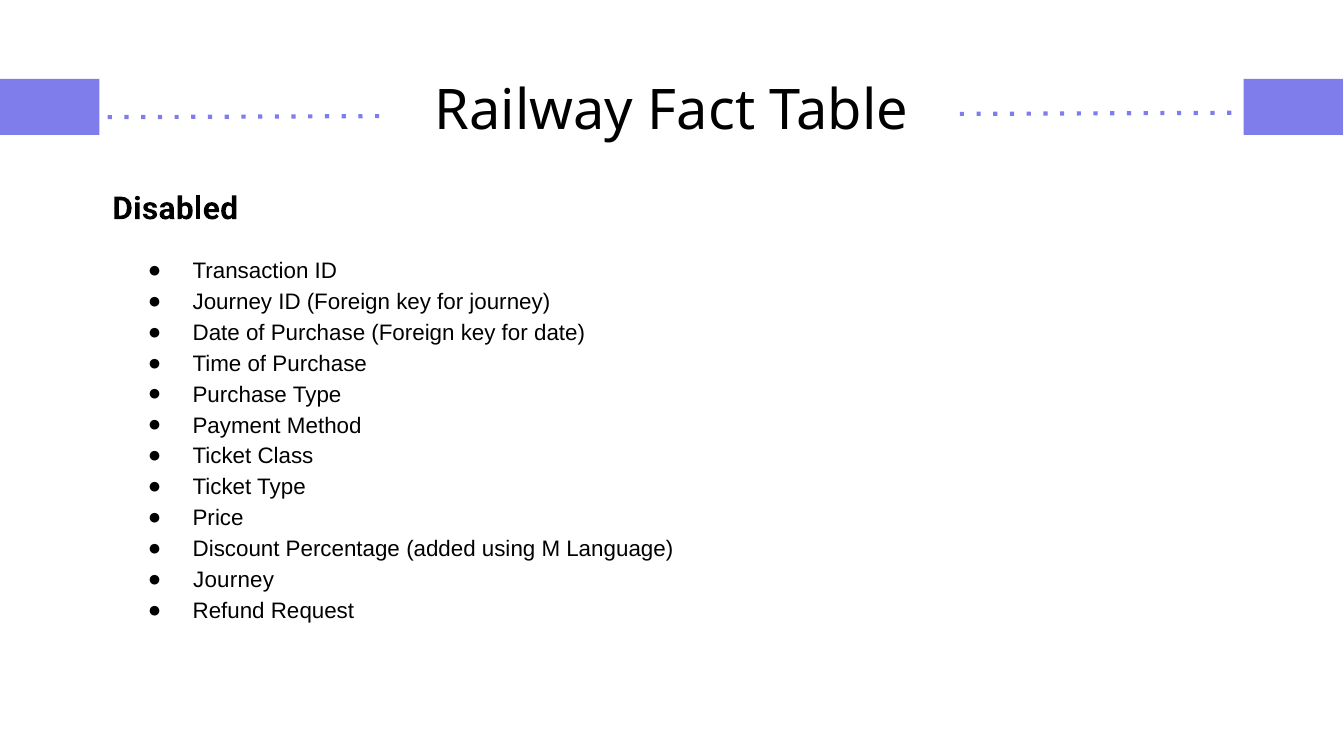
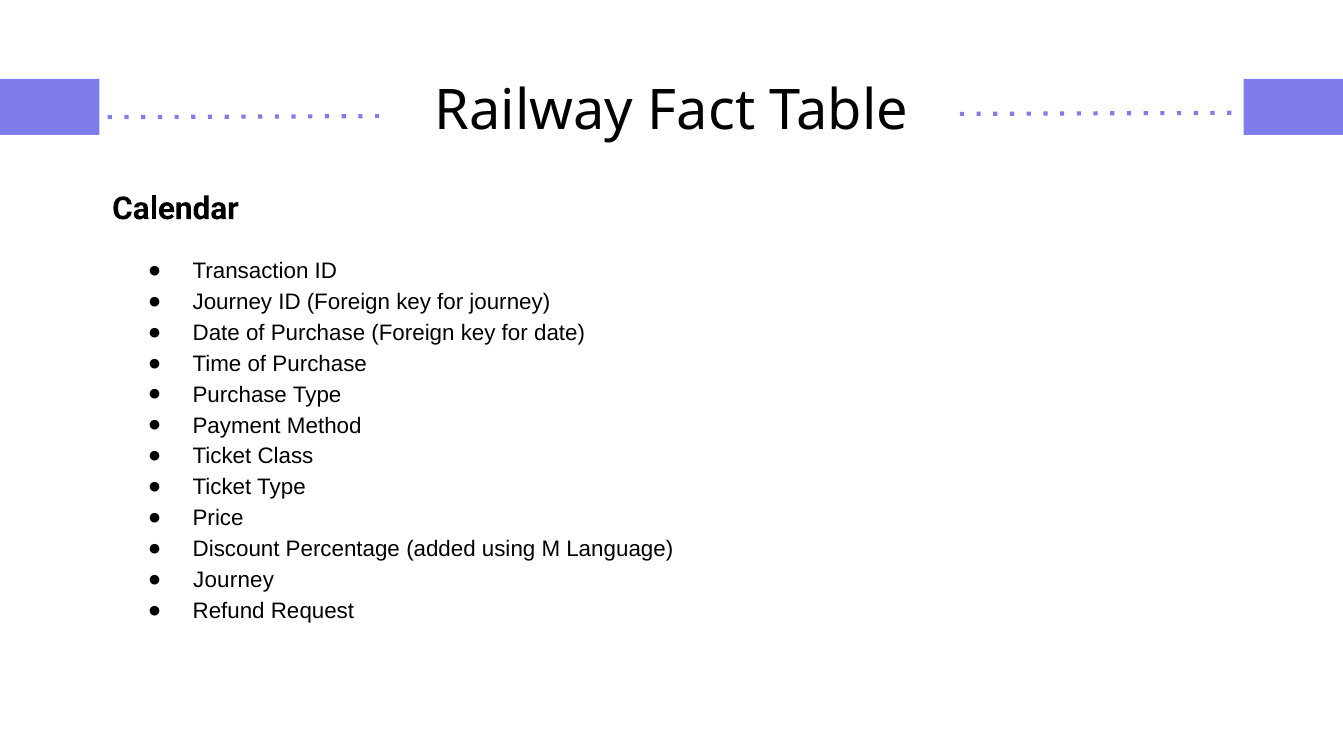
Disabled: Disabled -> Calendar
